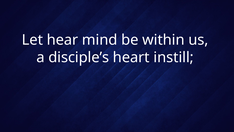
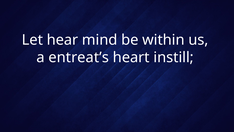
disciple’s: disciple’s -> entreat’s
